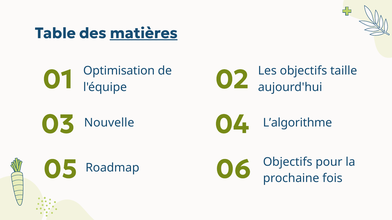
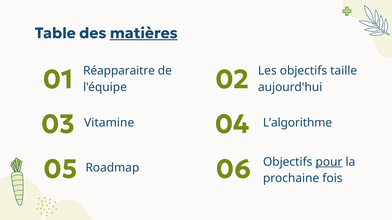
Optimisation: Optimisation -> Réapparaitre
Nouvelle: Nouvelle -> Vitamine
pour underline: none -> present
